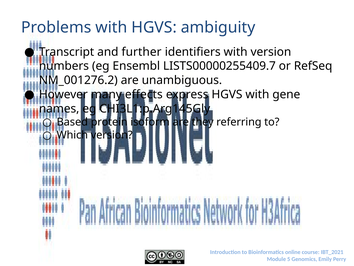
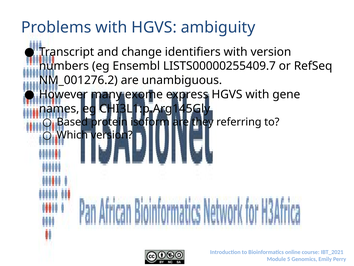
further: further -> change
effects: effects -> exome
